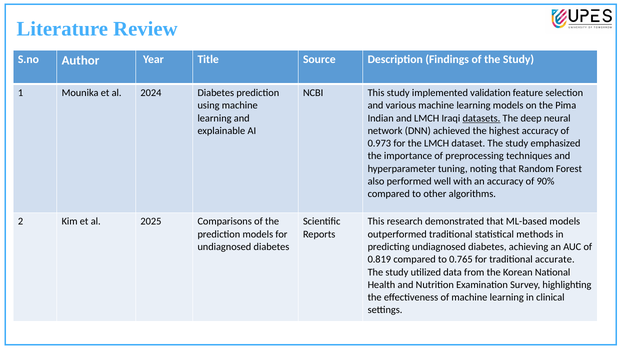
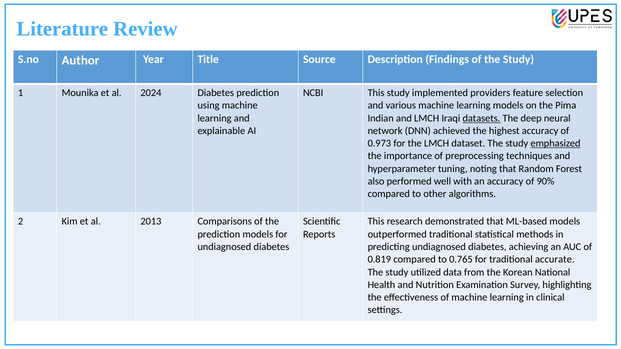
validation: validation -> providers
emphasized underline: none -> present
2025: 2025 -> 2013
